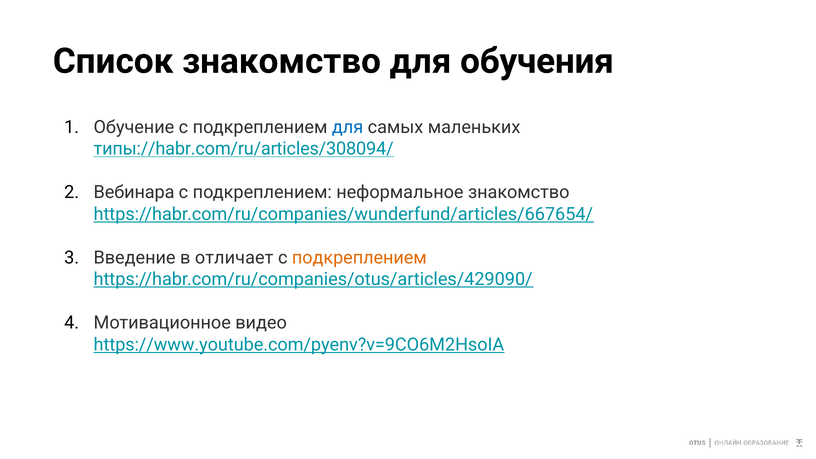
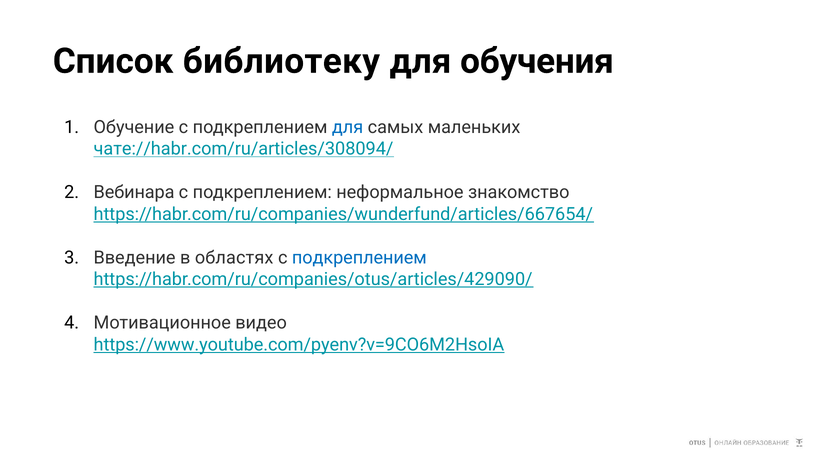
Список знакомство: знакомство -> библиотеку
типы://habr.com/ru/articles/308094/: типы://habr.com/ru/articles/308094/ -> чате://habr.com/ru/articles/308094/
отличает: отличает -> областях
подкреплением at (359, 258) colour: orange -> blue
